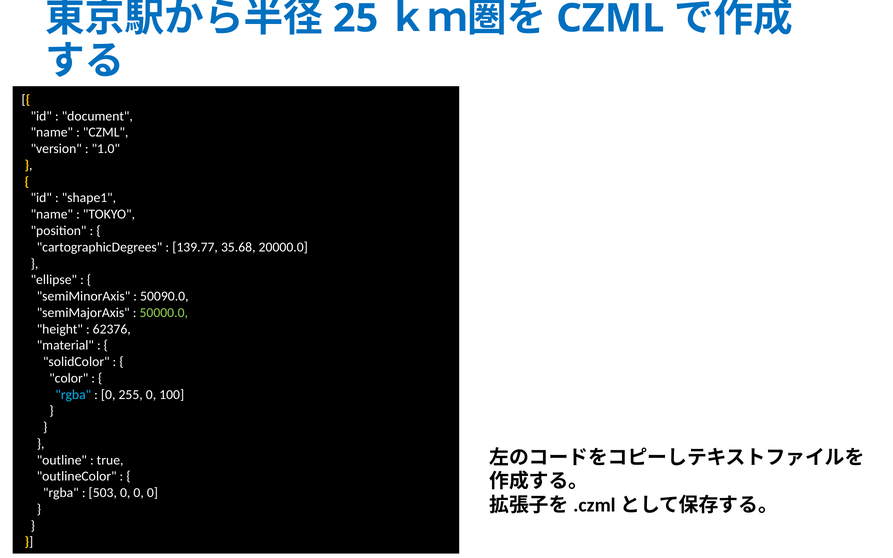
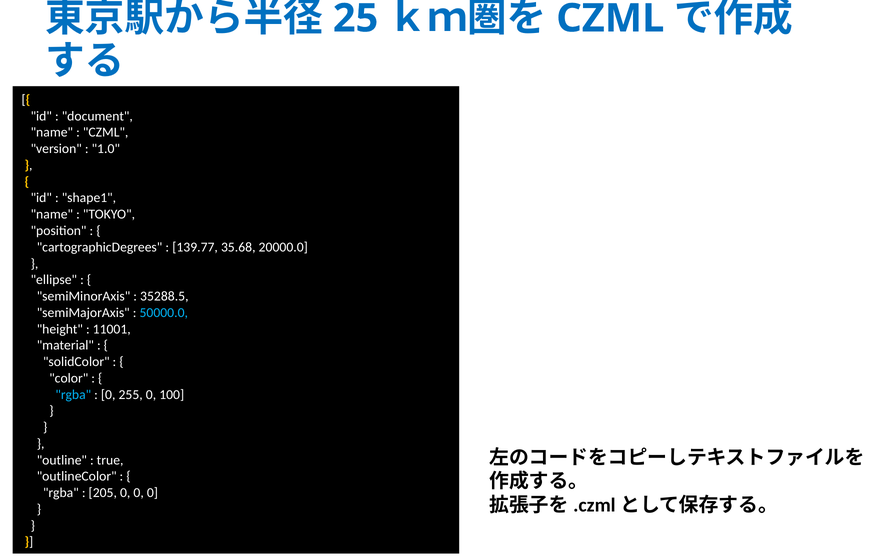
50090.0: 50090.0 -> 35288.5
50000.0 colour: light green -> light blue
62376: 62376 -> 11001
503: 503 -> 205
